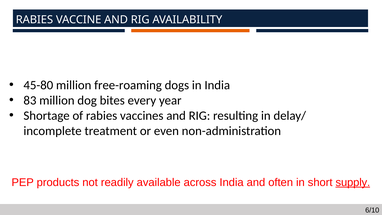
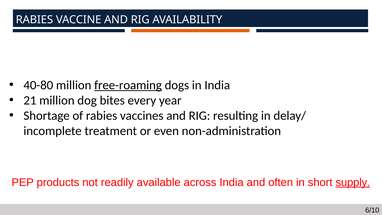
45-80: 45-80 -> 40-80
free-roaming underline: none -> present
83: 83 -> 21
